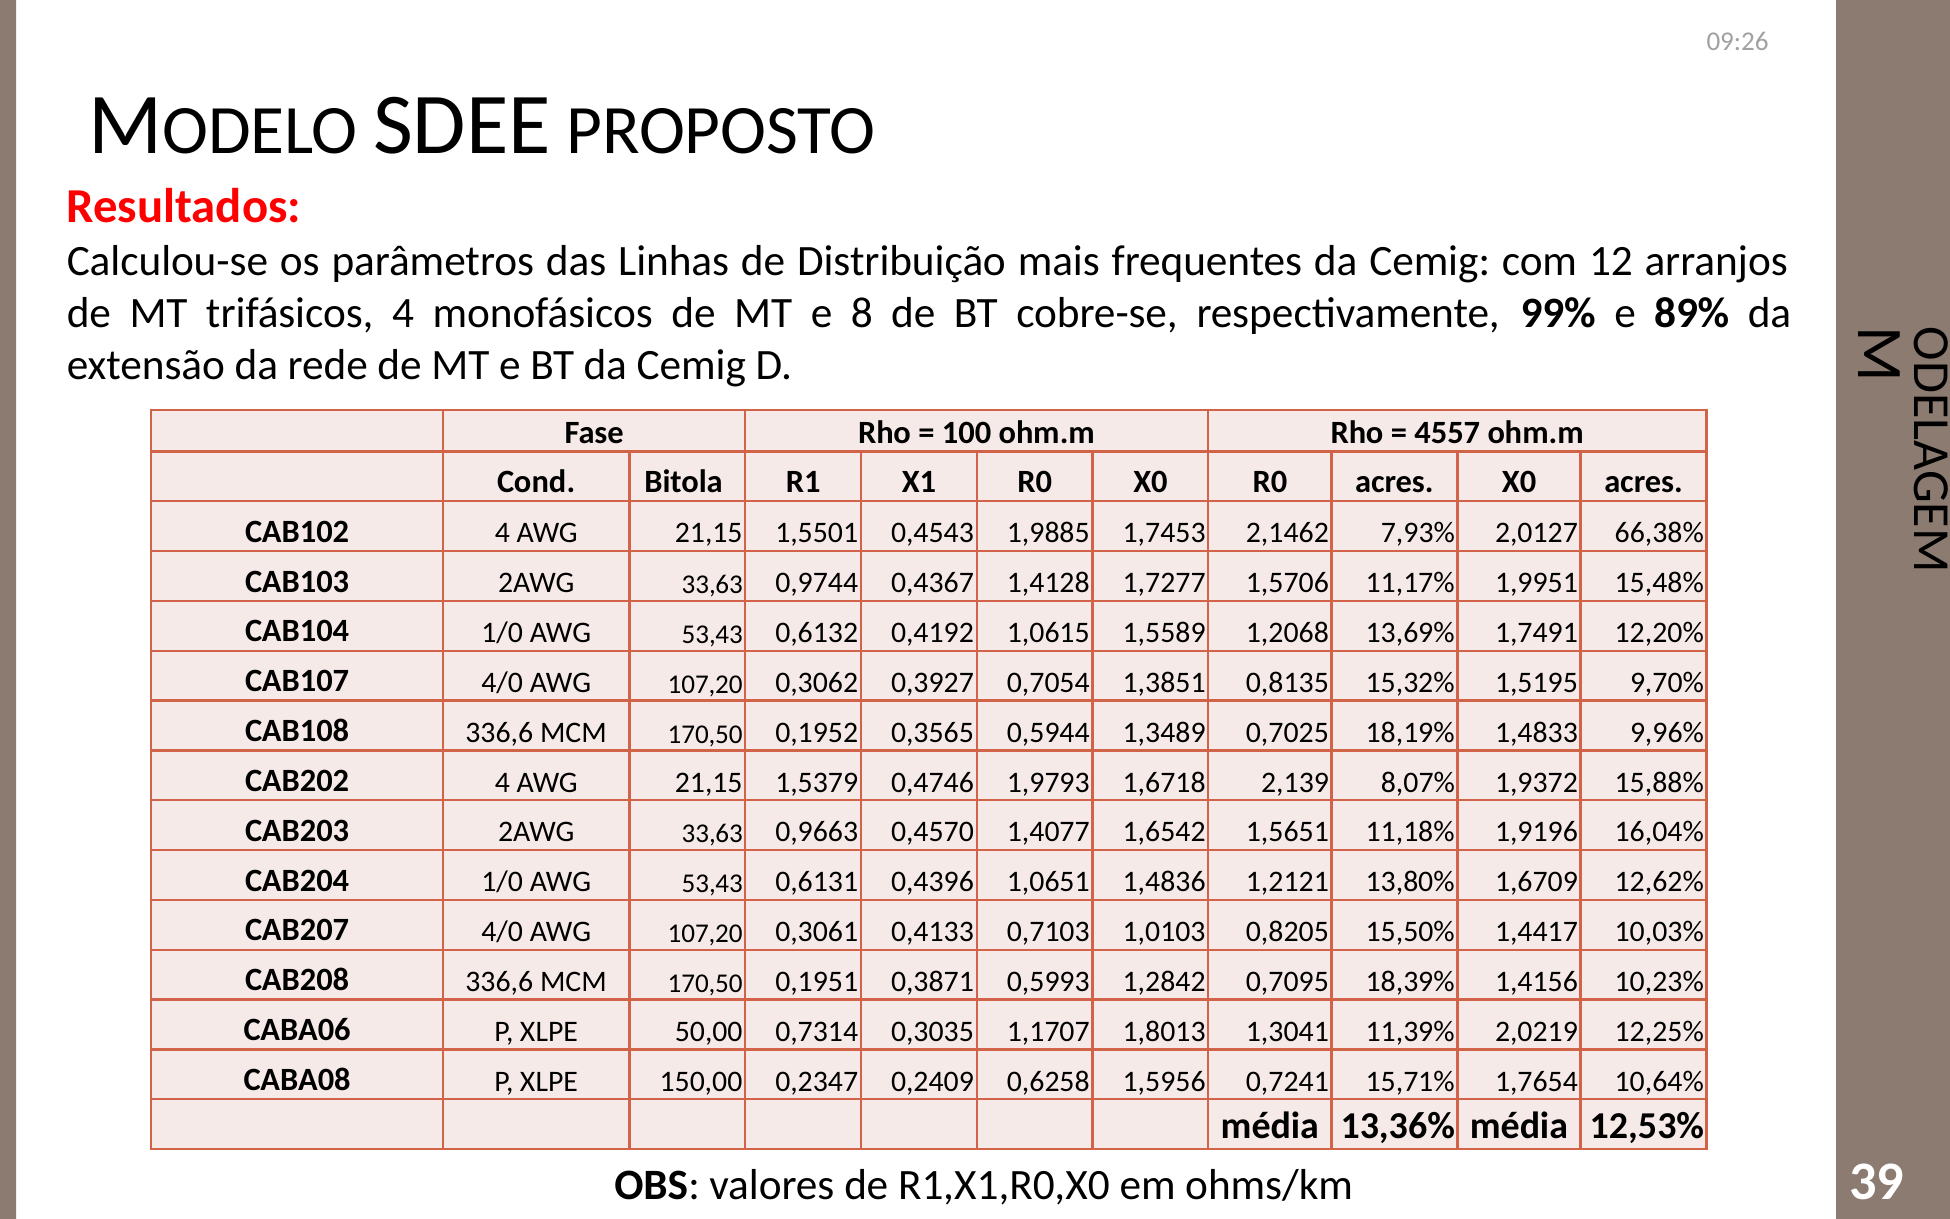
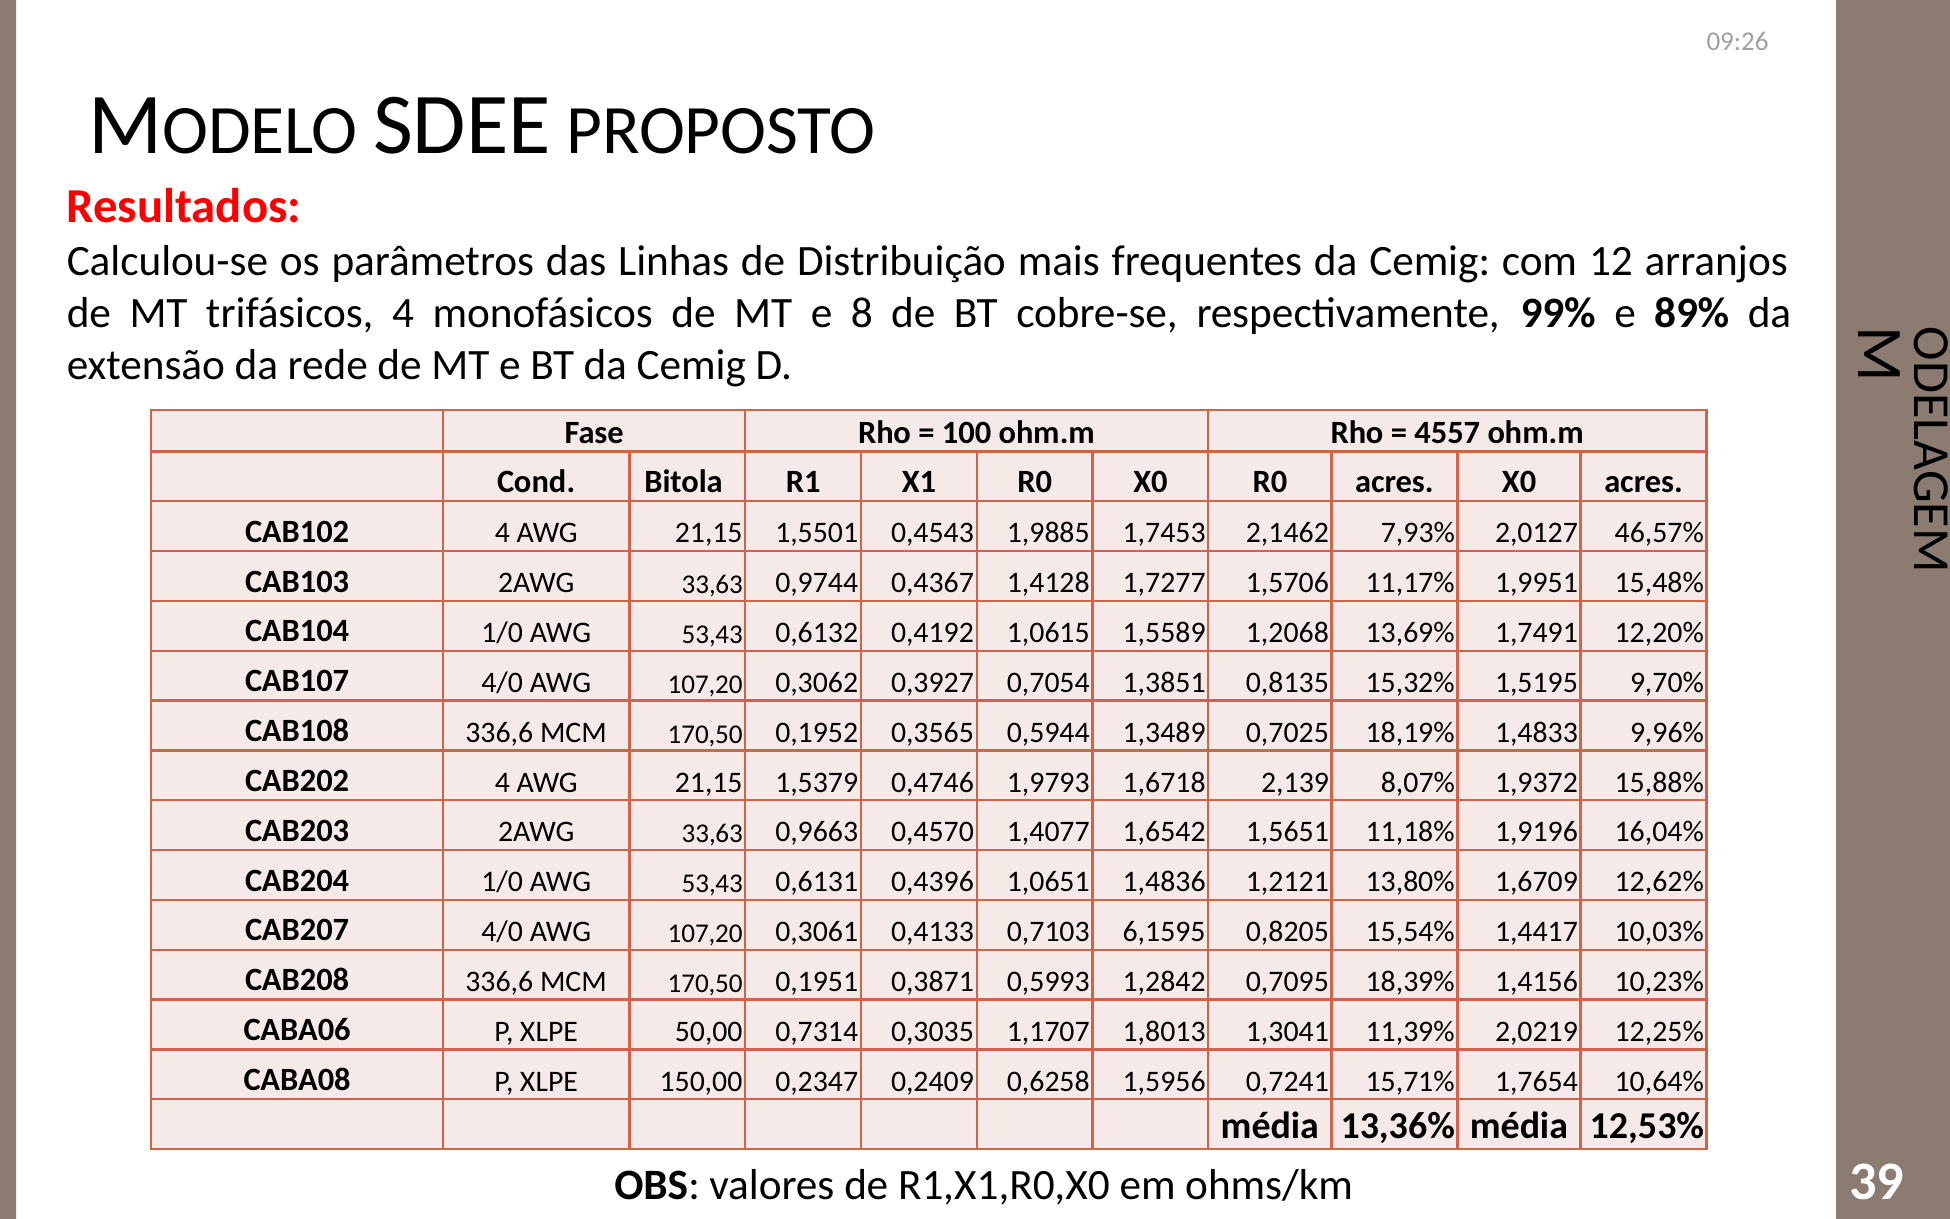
66,38%: 66,38% -> 46,57%
1,0103: 1,0103 -> 6,1595
15,50%: 15,50% -> 15,54%
